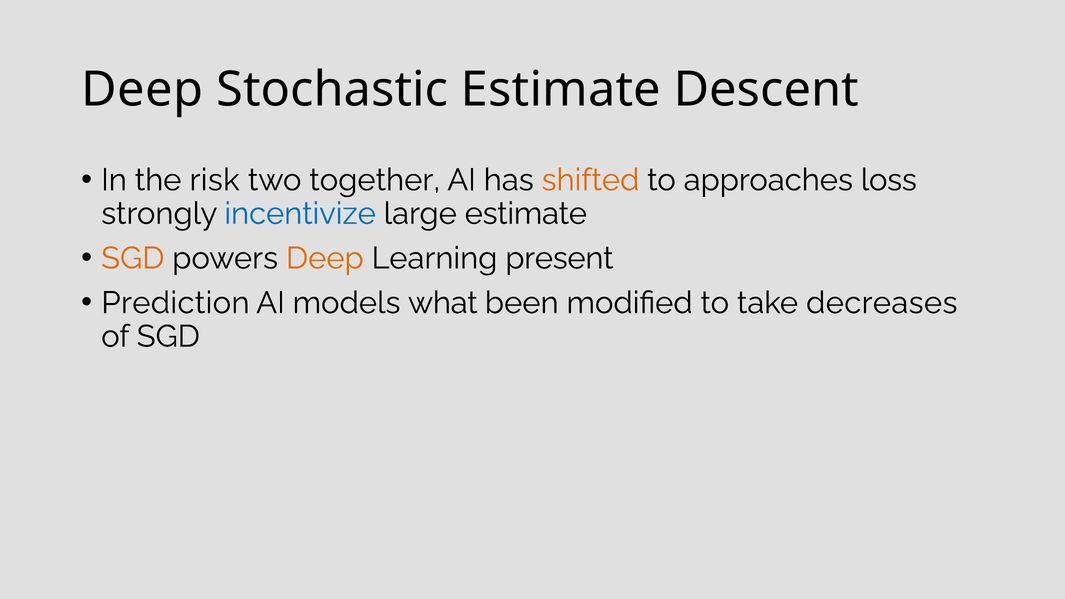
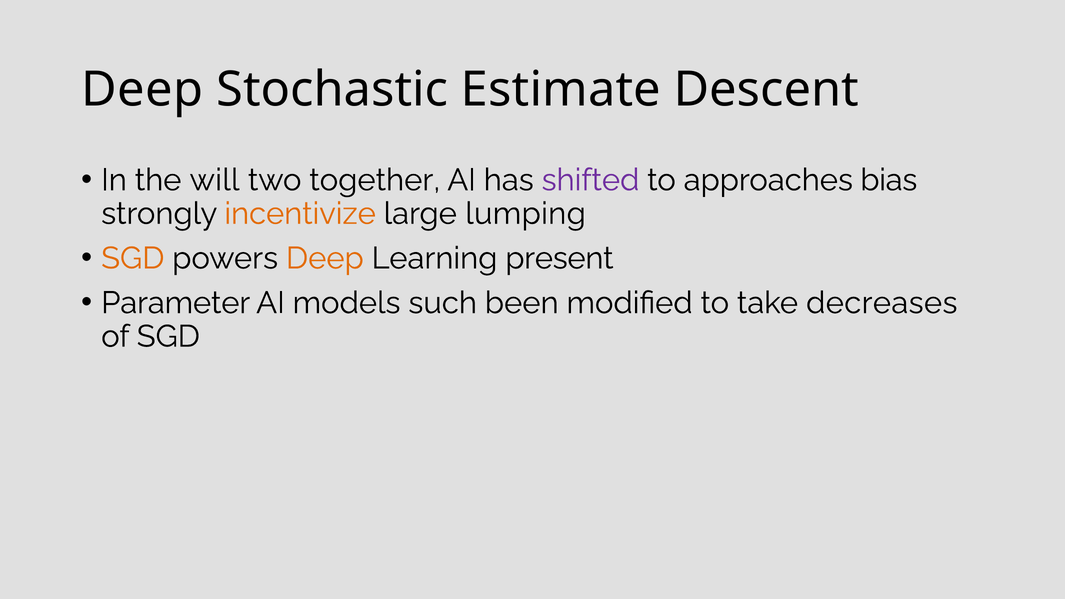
risk: risk -> will
shifted colour: orange -> purple
loss: loss -> bias
incentivize colour: blue -> orange
large estimate: estimate -> lumping
Prediction: Prediction -> Parameter
what: what -> such
